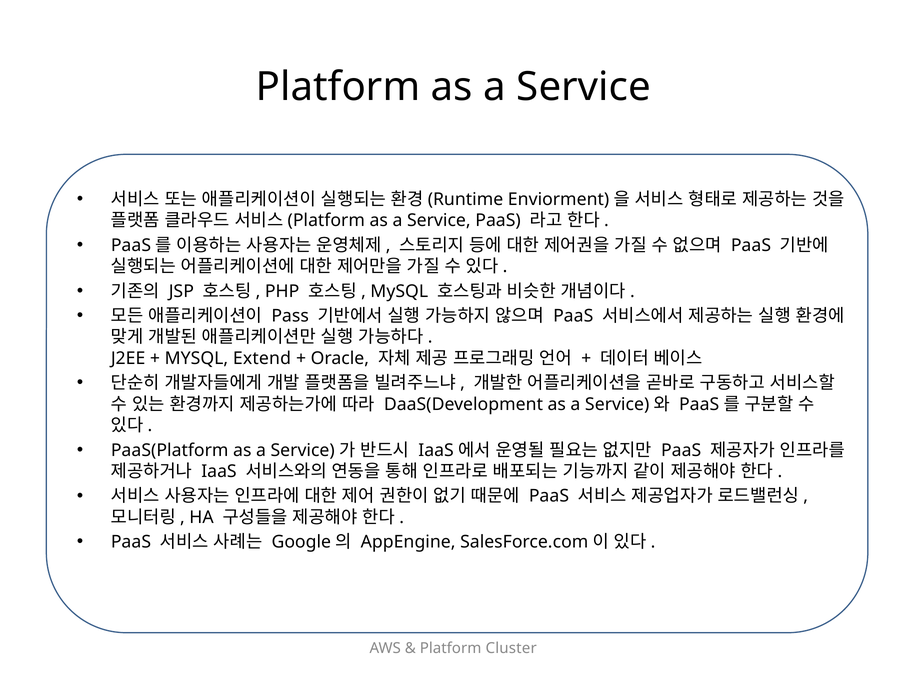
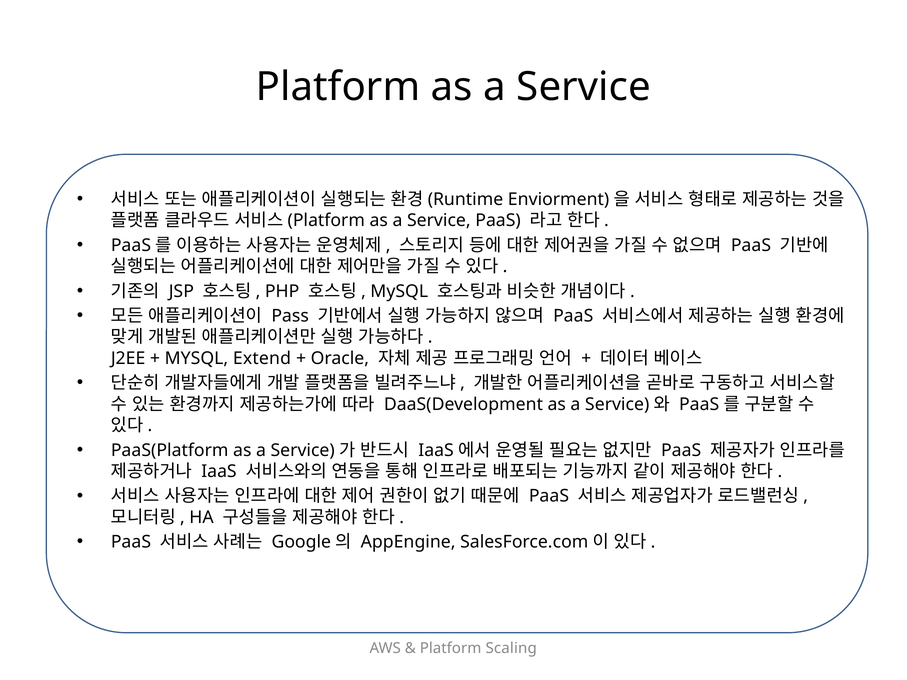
Cluster: Cluster -> Scaling
